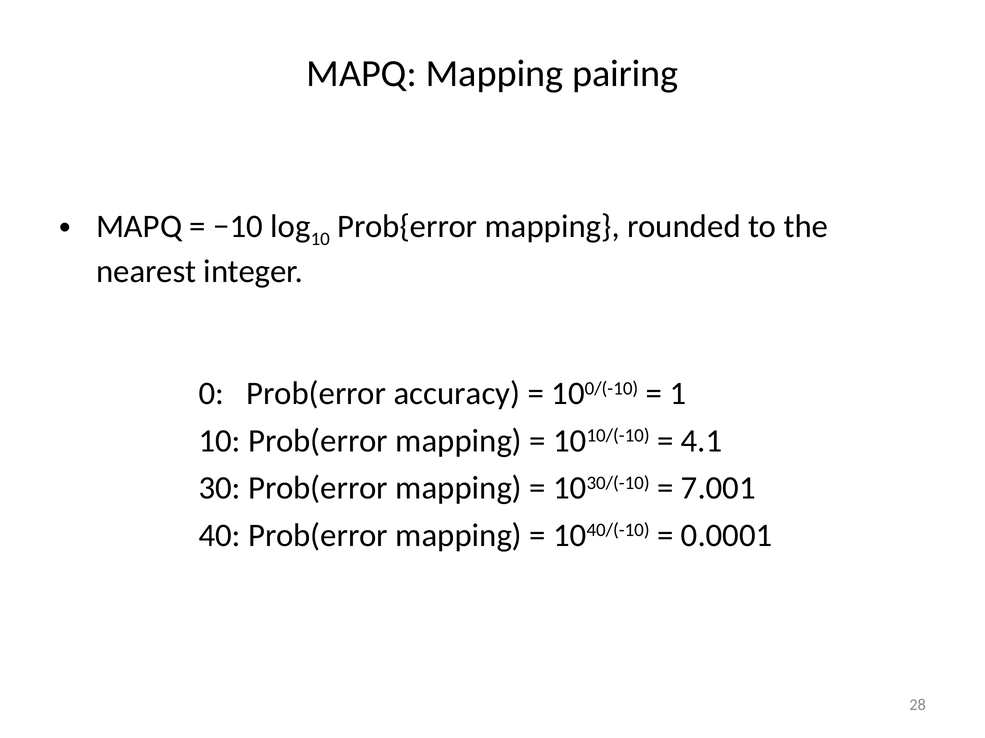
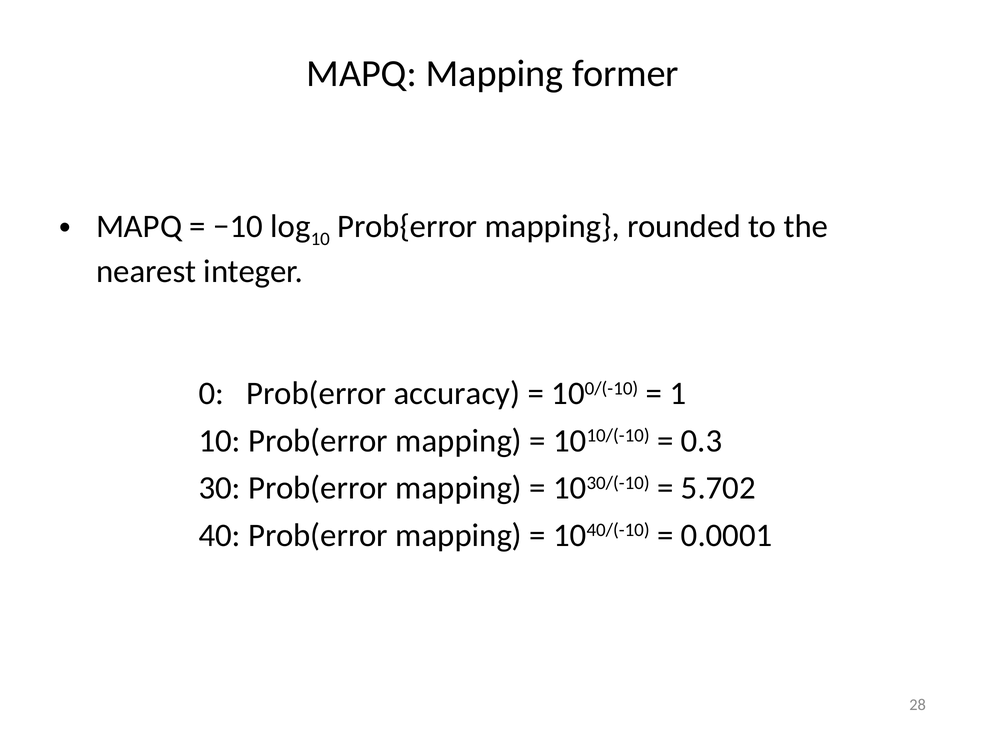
pairing: pairing -> former
4.1: 4.1 -> 0.3
7.001: 7.001 -> 5.702
